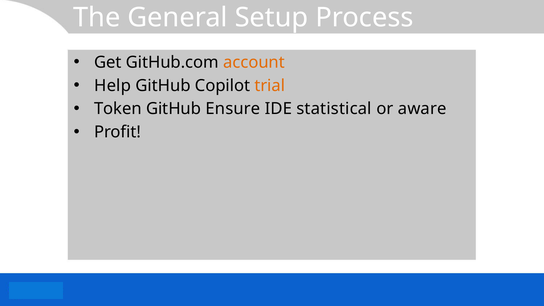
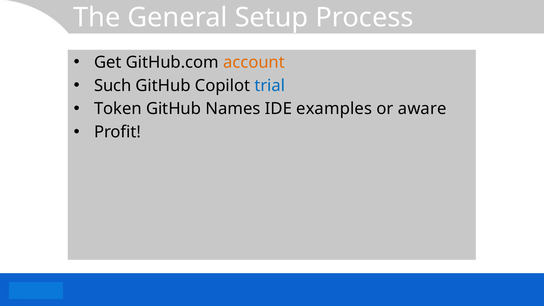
Help: Help -> Such
trial colour: orange -> blue
Ensure: Ensure -> Names
statistical: statistical -> examples
